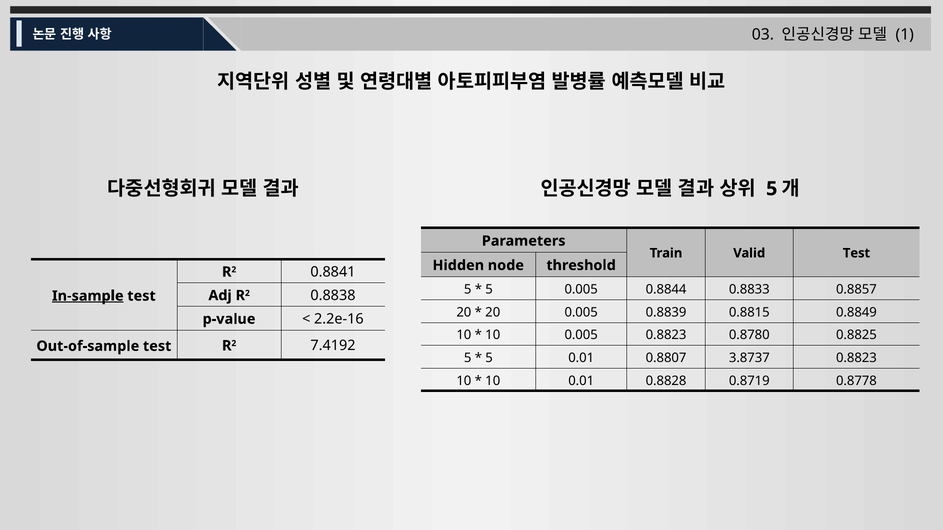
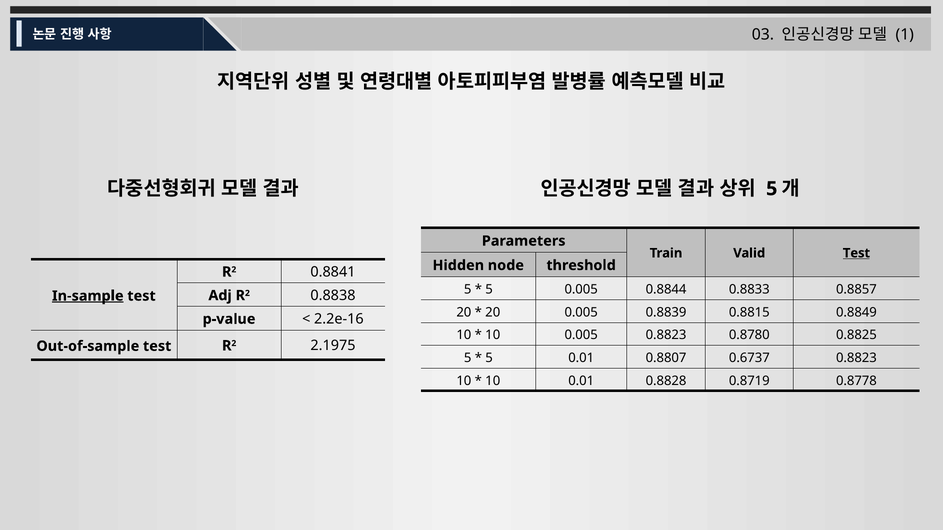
Test at (856, 253) underline: none -> present
7.4192: 7.4192 -> 2.1975
3.8737: 3.8737 -> 0.6737
